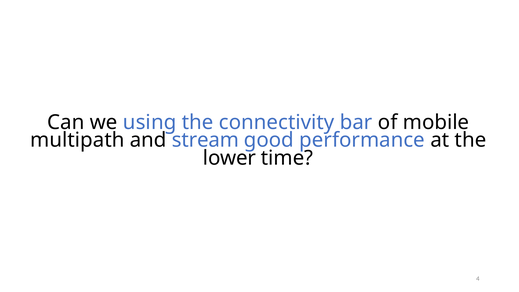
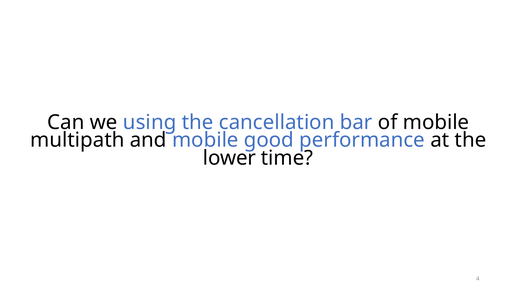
connectivity: connectivity -> cancellation
and stream: stream -> mobile
